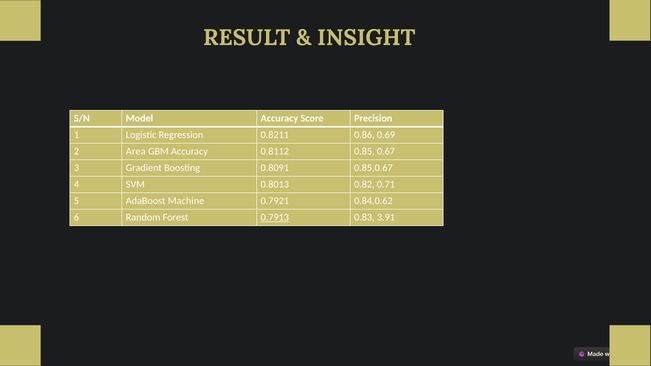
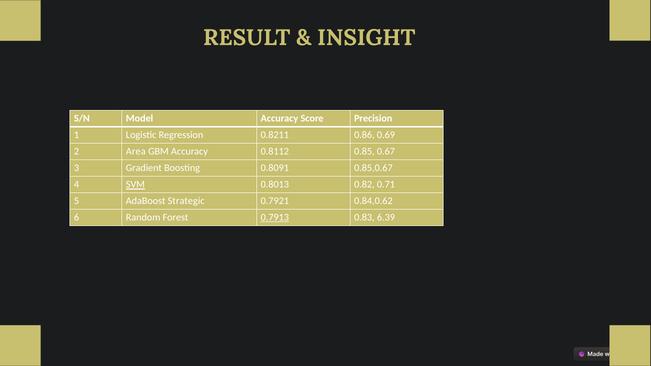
SVM underline: none -> present
Machine: Machine -> Strategic
3.91: 3.91 -> 6.39
